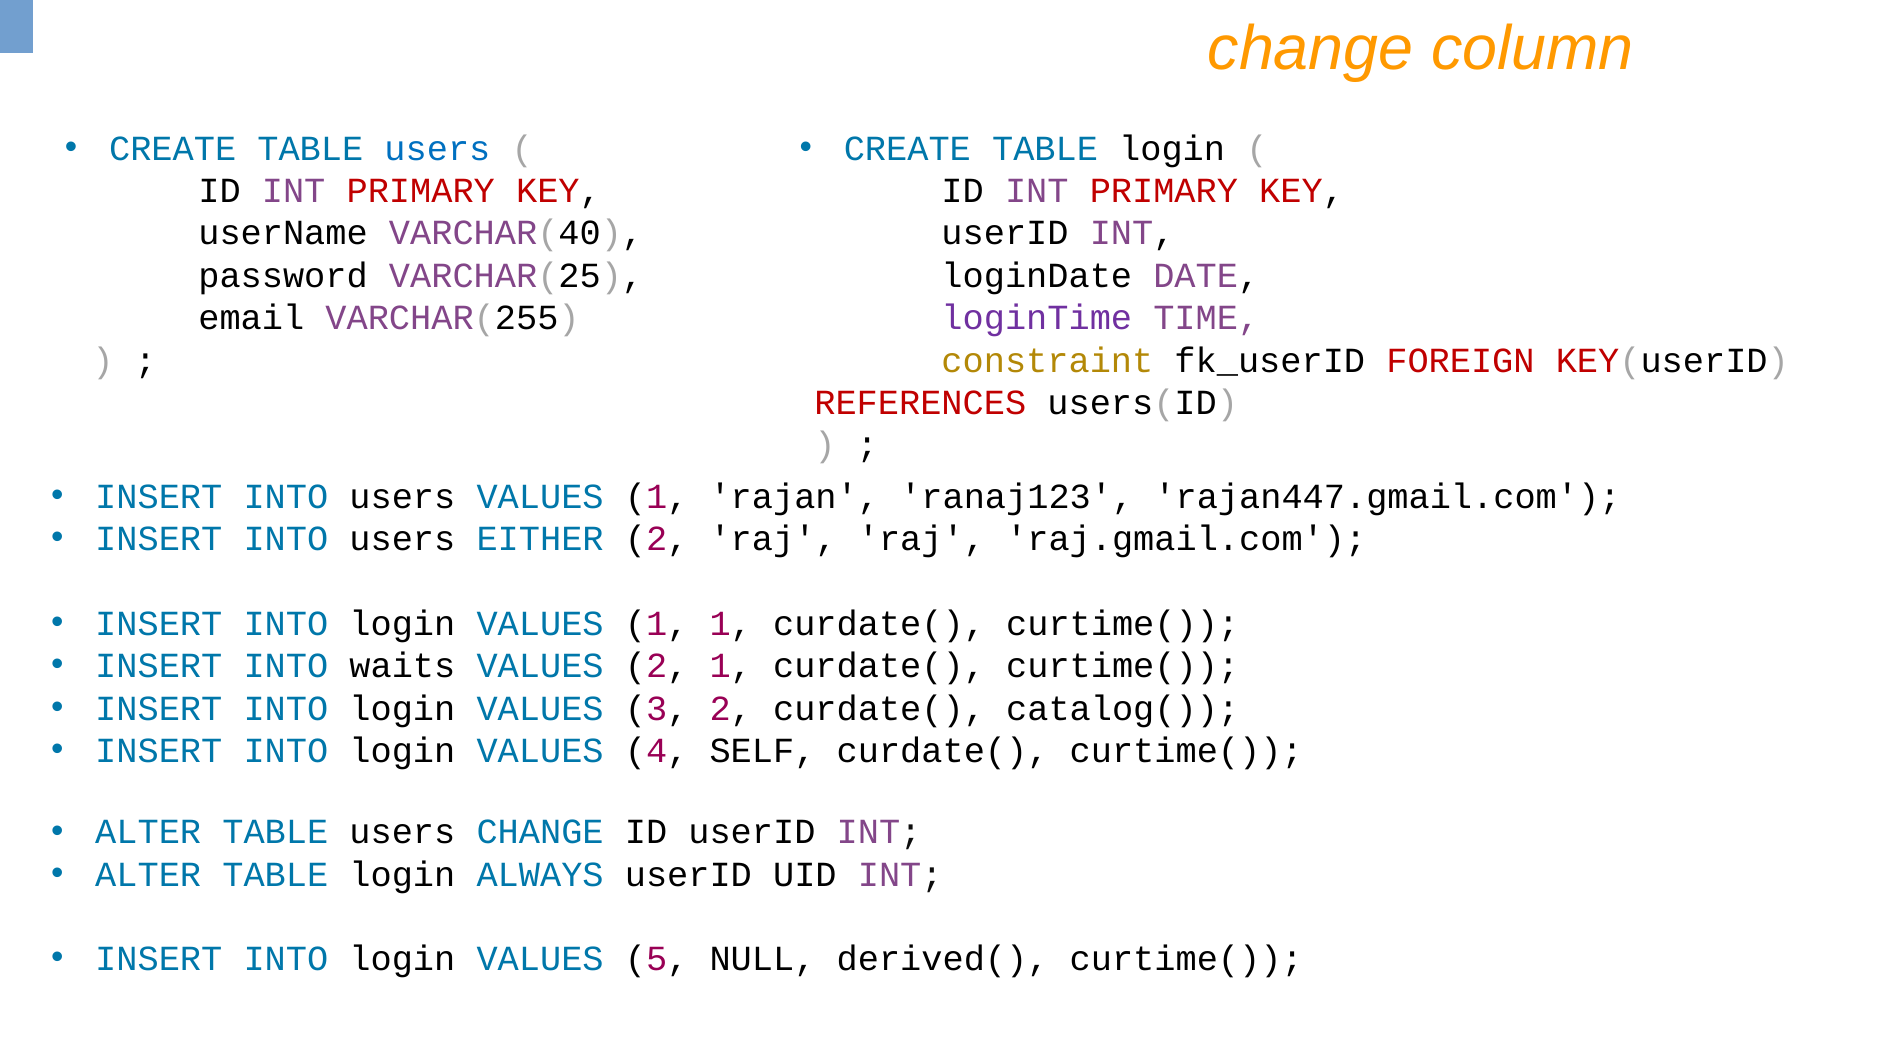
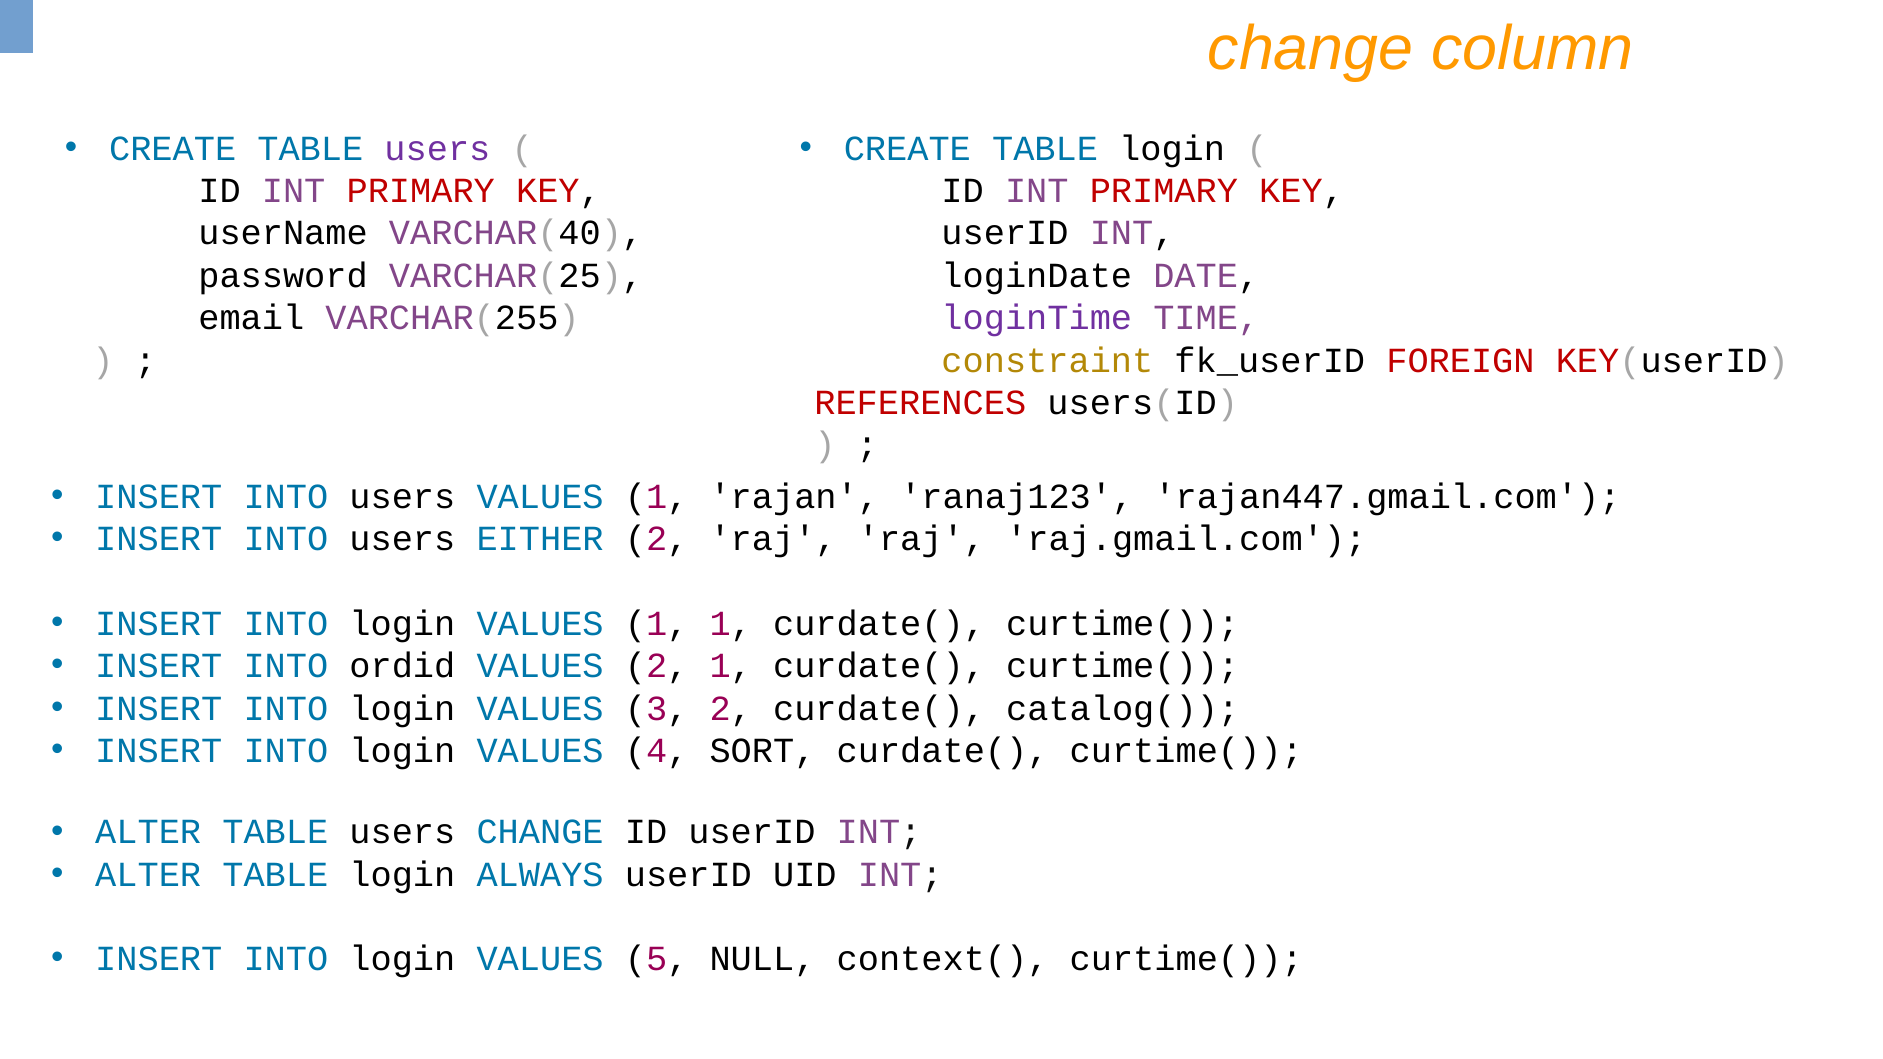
users at (437, 149) colour: blue -> purple
waits: waits -> ordid
SELF: SELF -> SORT
derived(: derived( -> context(
